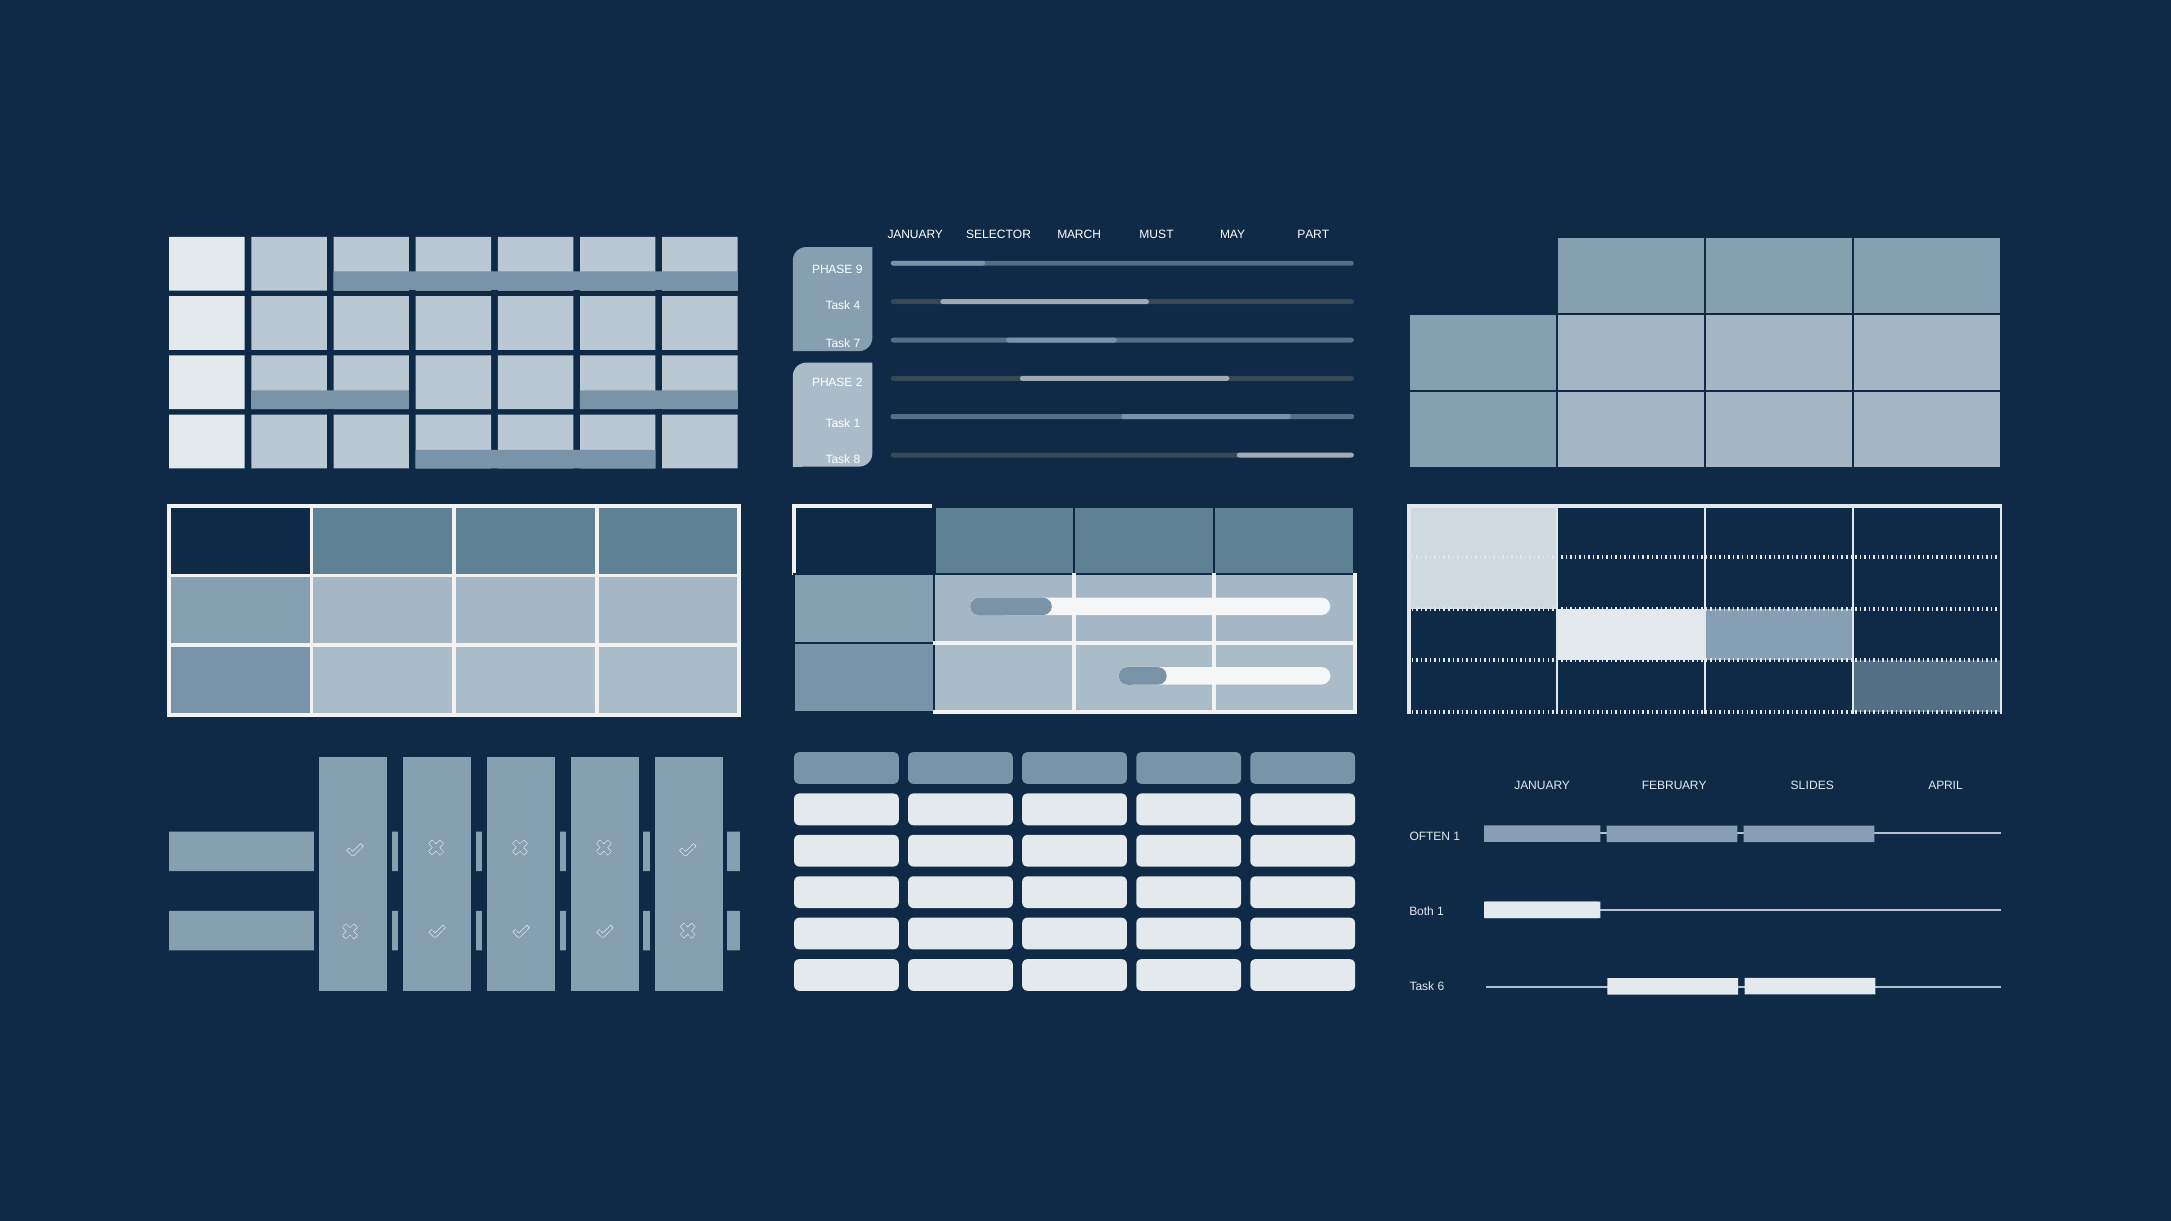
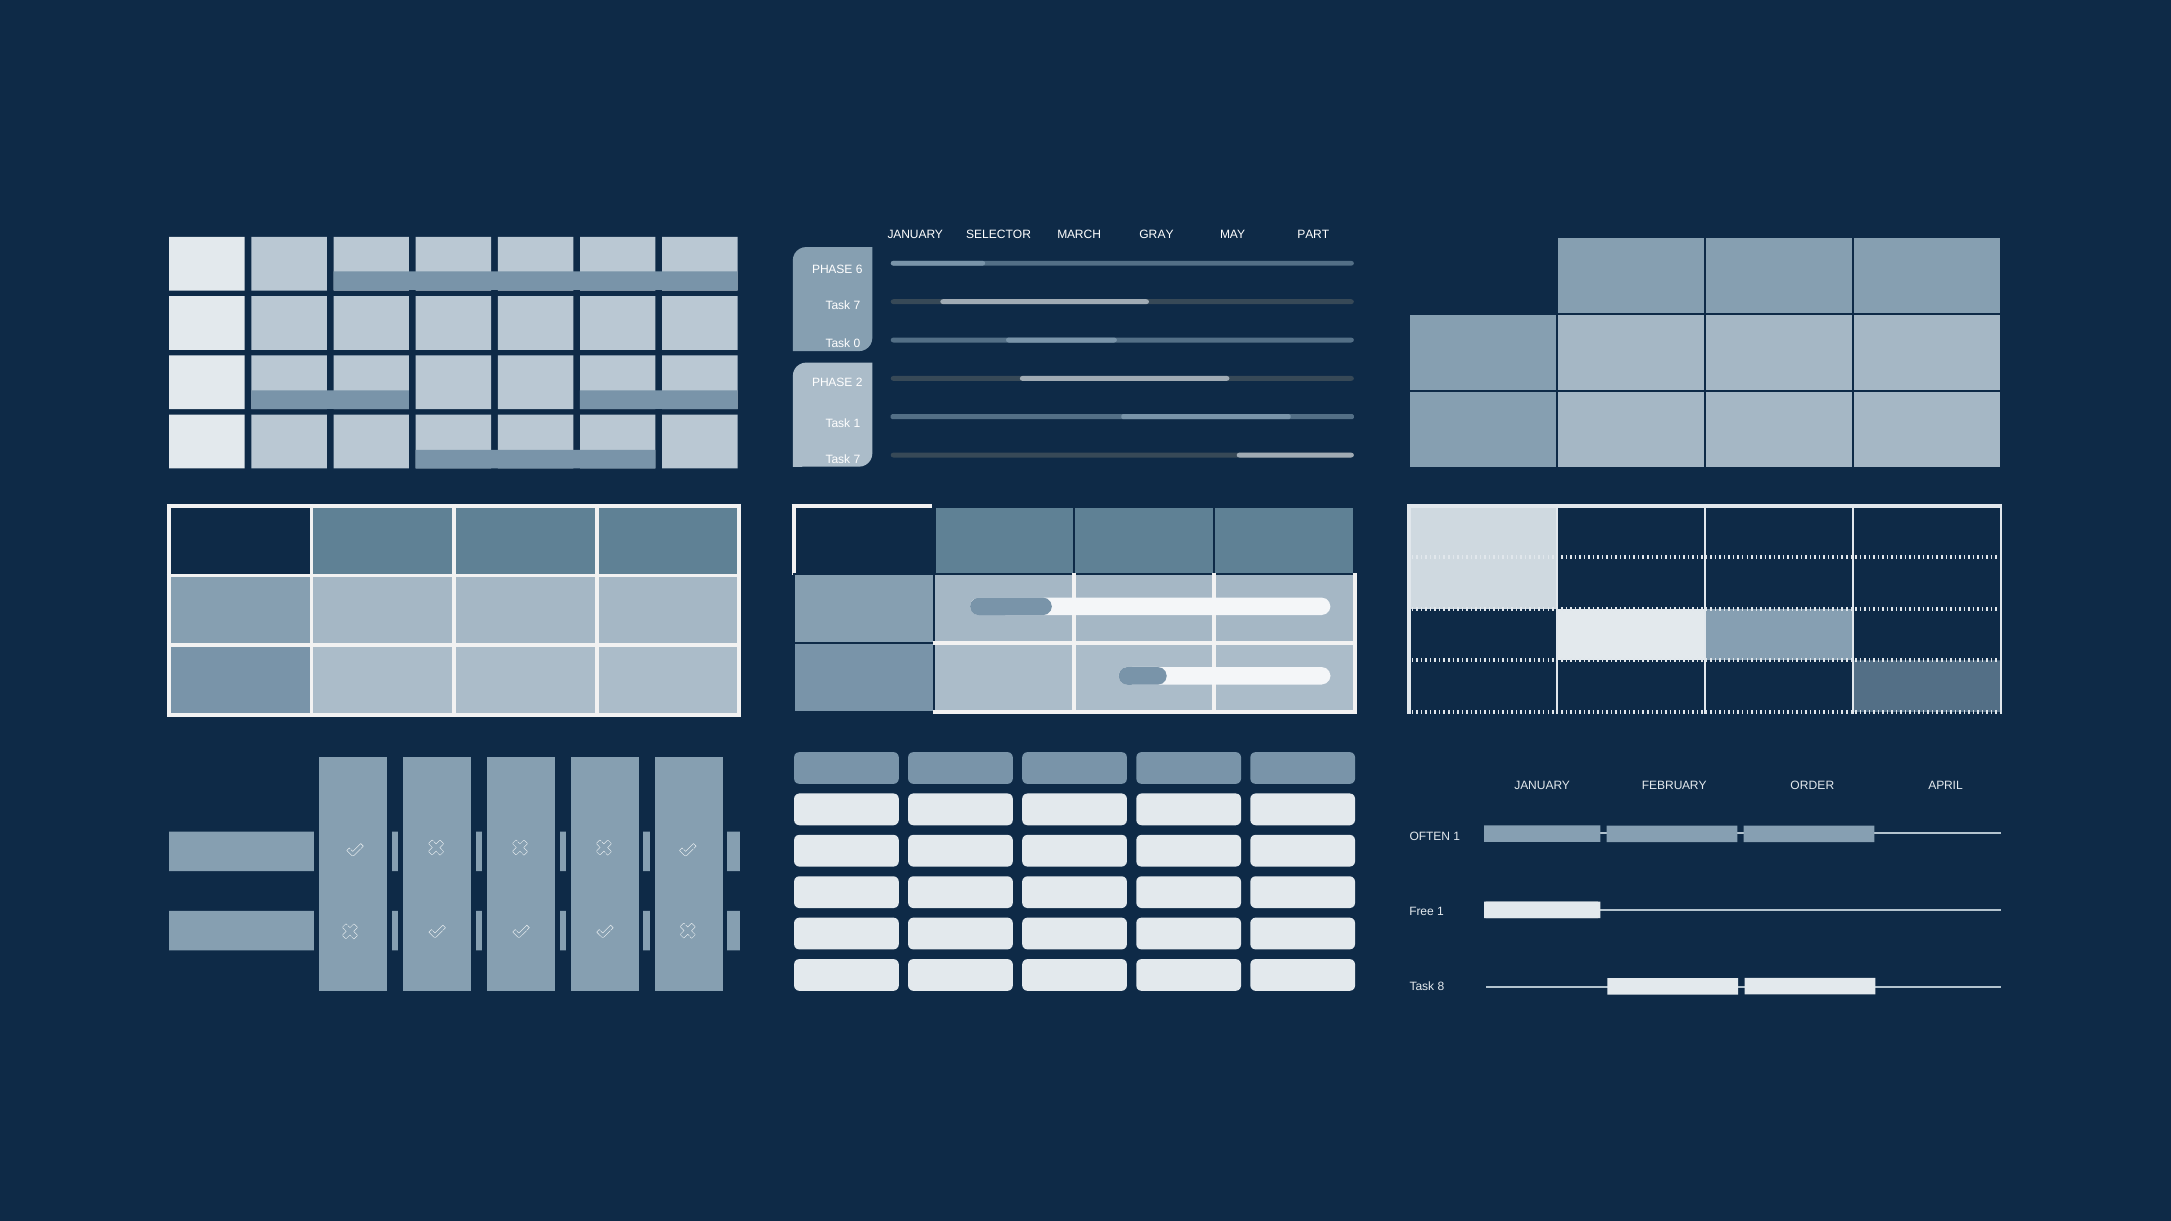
MUST: MUST -> GRAY
9: 9 -> 6
4 at (857, 306): 4 -> 7
7: 7 -> 0
8 at (857, 460): 8 -> 7
SLIDES: SLIDES -> ORDER
Both: Both -> Free
6: 6 -> 8
